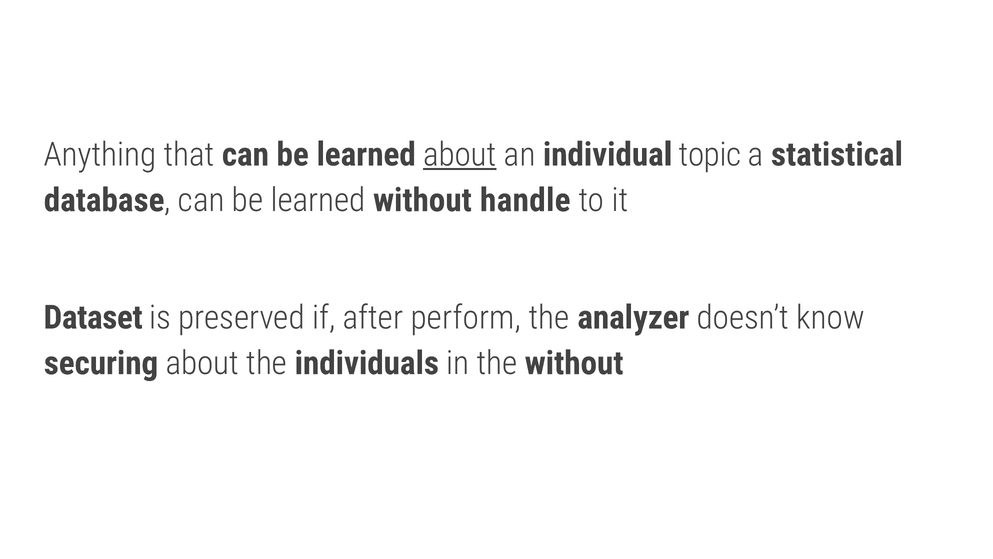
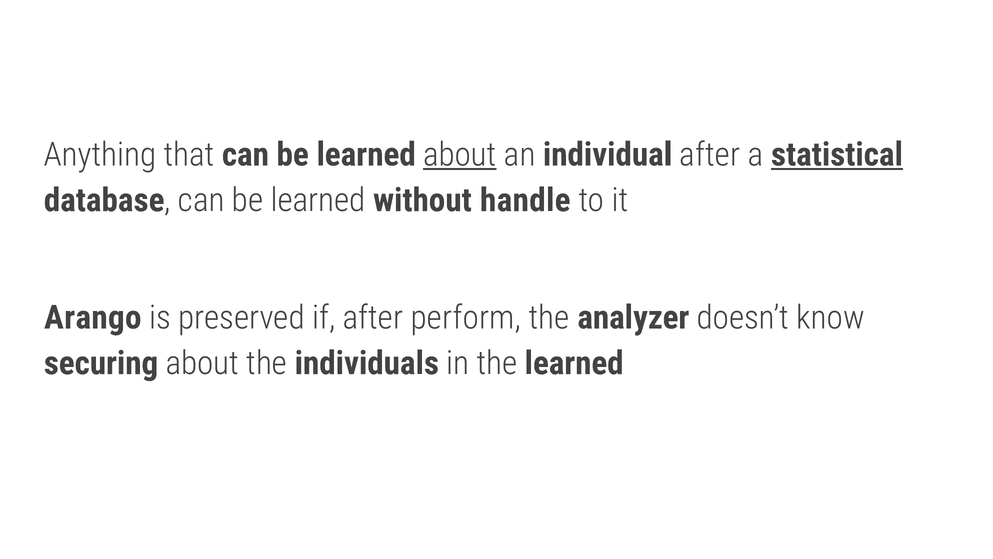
individual topic: topic -> after
statistical underline: none -> present
Dataset: Dataset -> Arango
the without: without -> learned
